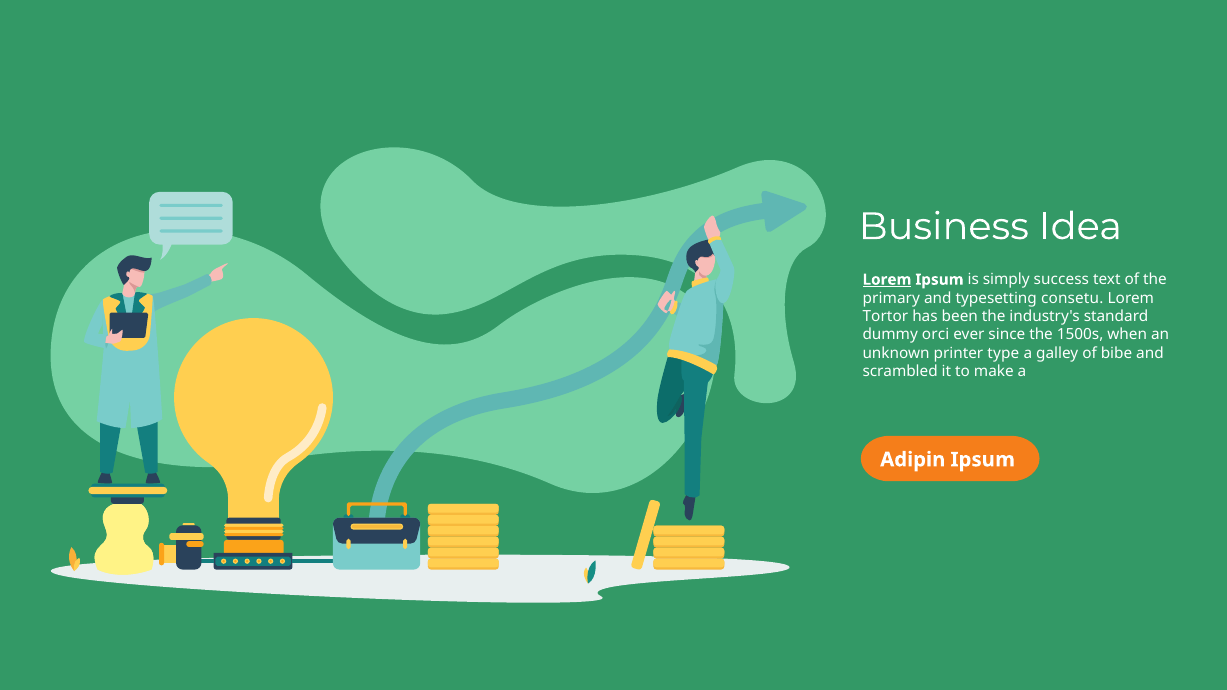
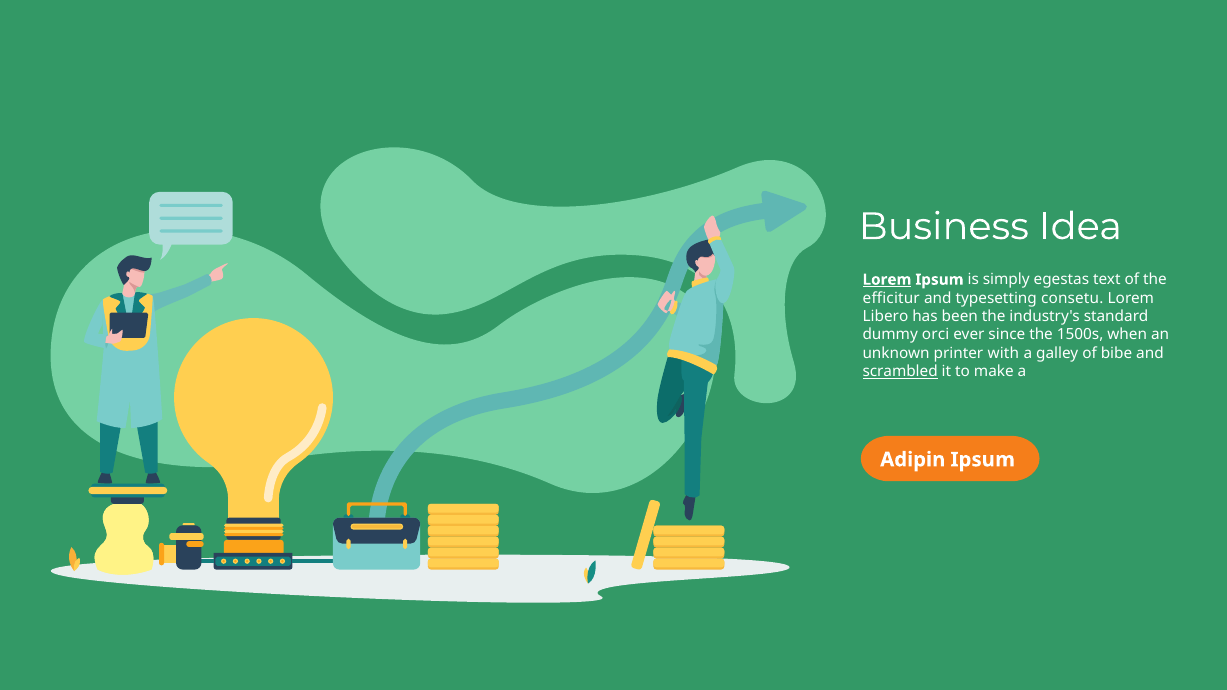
success: success -> egestas
primary: primary -> efficitur
Tortor: Tortor -> Libero
type: type -> with
scrambled underline: none -> present
